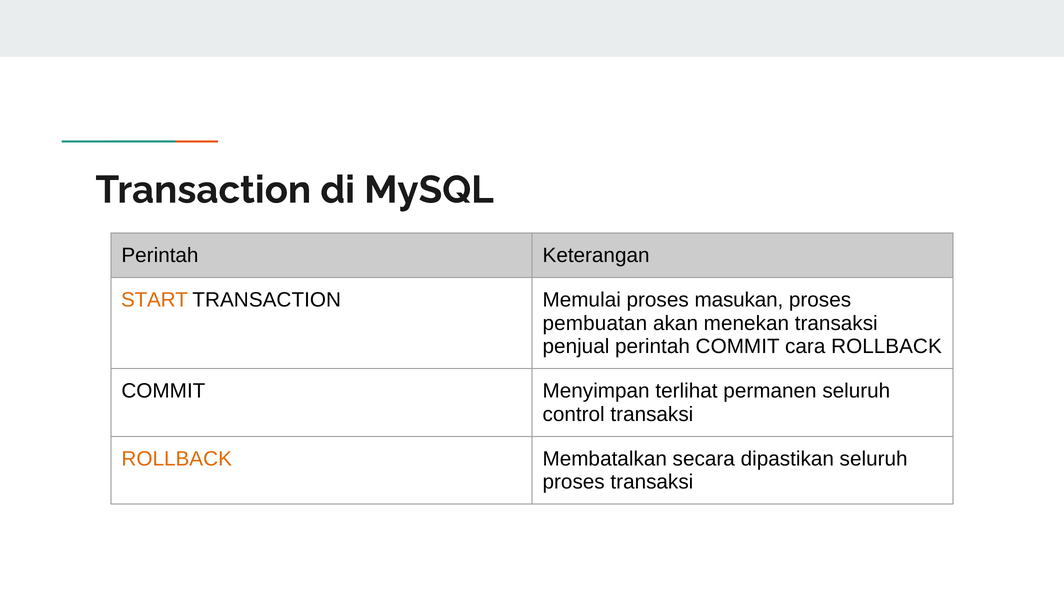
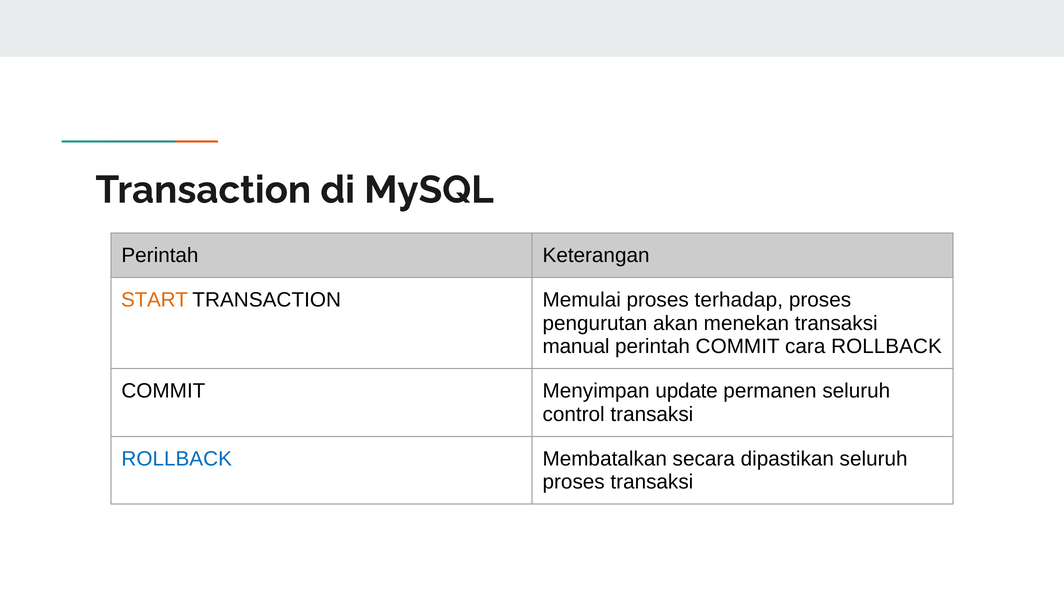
masukan: masukan -> terhadap
pembuatan: pembuatan -> pengurutan
penjual: penjual -> manual
terlihat: terlihat -> update
ROLLBACK at (177, 459) colour: orange -> blue
